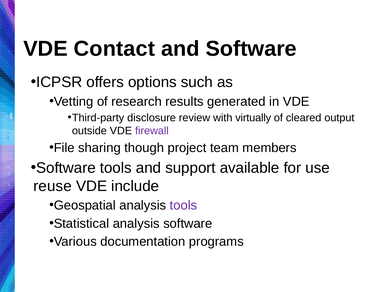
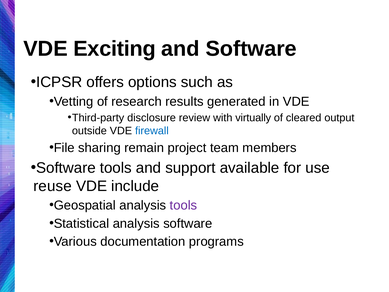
Contact: Contact -> Exciting
firewall colour: purple -> blue
though: though -> remain
